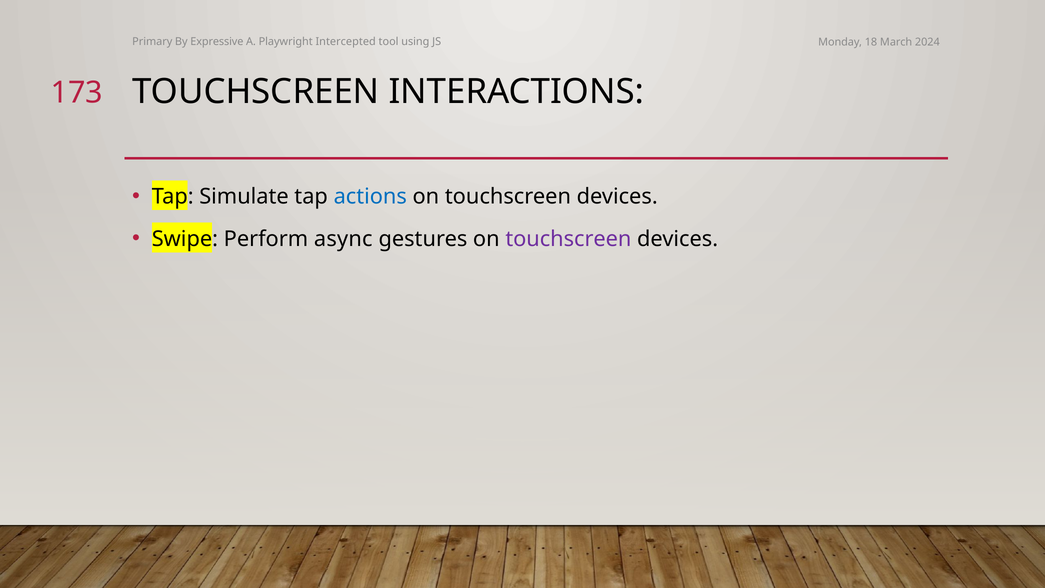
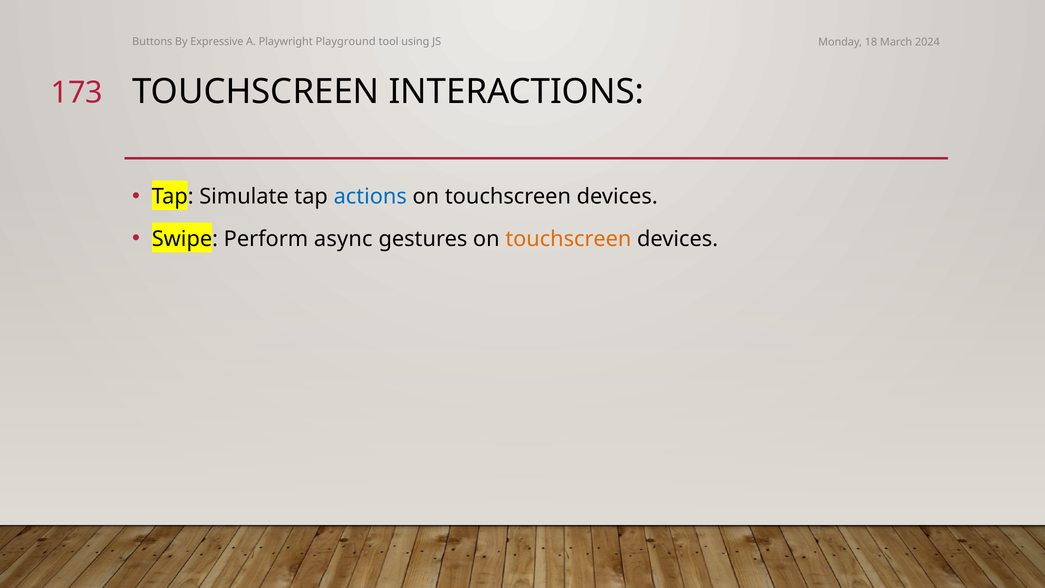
Primary: Primary -> Buttons
Intercepted: Intercepted -> Playground
touchscreen at (568, 239) colour: purple -> orange
